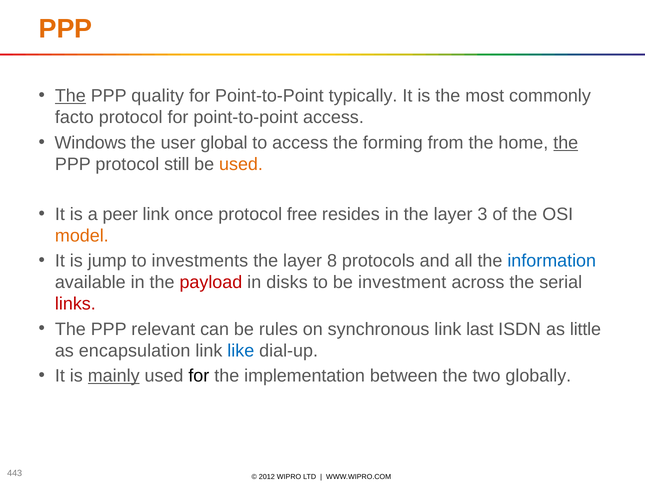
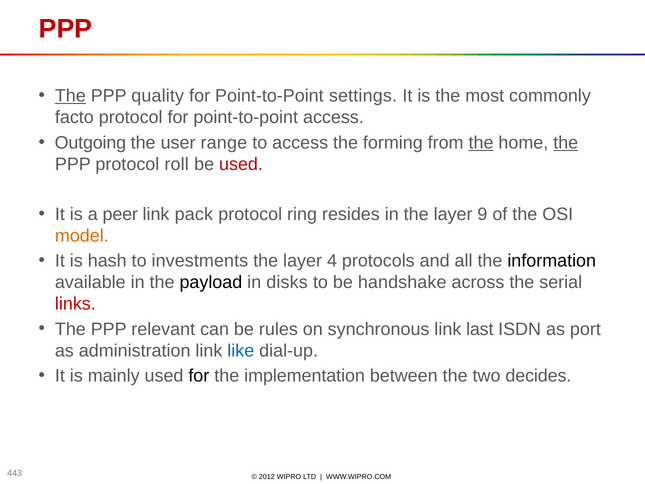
PPP at (66, 29) colour: orange -> red
typically: typically -> settings
Windows: Windows -> Outgoing
global: global -> range
the at (481, 143) underline: none -> present
still: still -> roll
used at (241, 164) colour: orange -> red
once: once -> pack
free: free -> ring
3: 3 -> 9
jump: jump -> hash
8: 8 -> 4
information colour: blue -> black
payload colour: red -> black
investment: investment -> handshake
little: little -> port
encapsulation: encapsulation -> administration
mainly underline: present -> none
globally: globally -> decides
